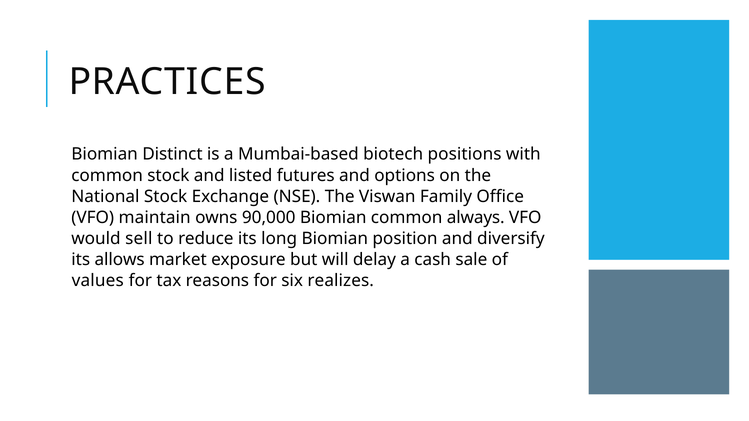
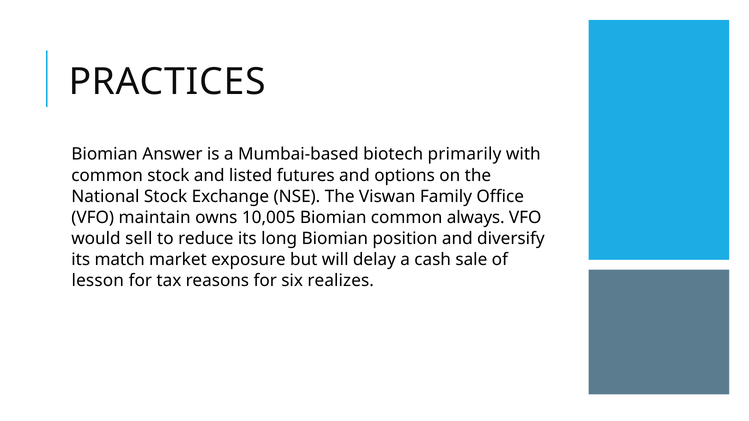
Distinct: Distinct -> Answer
positions: positions -> primarily
90,000: 90,000 -> 10,005
allows: allows -> match
values: values -> lesson
